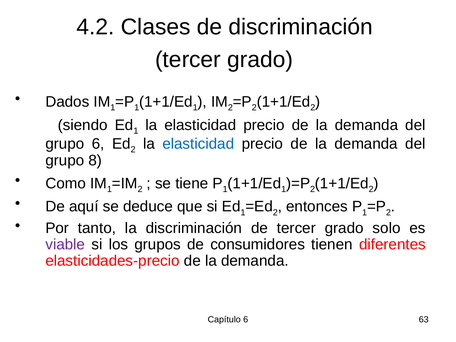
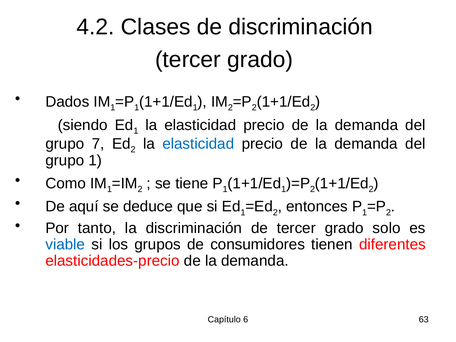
grupo 6: 6 -> 7
grupo 8: 8 -> 1
viable colour: purple -> blue
